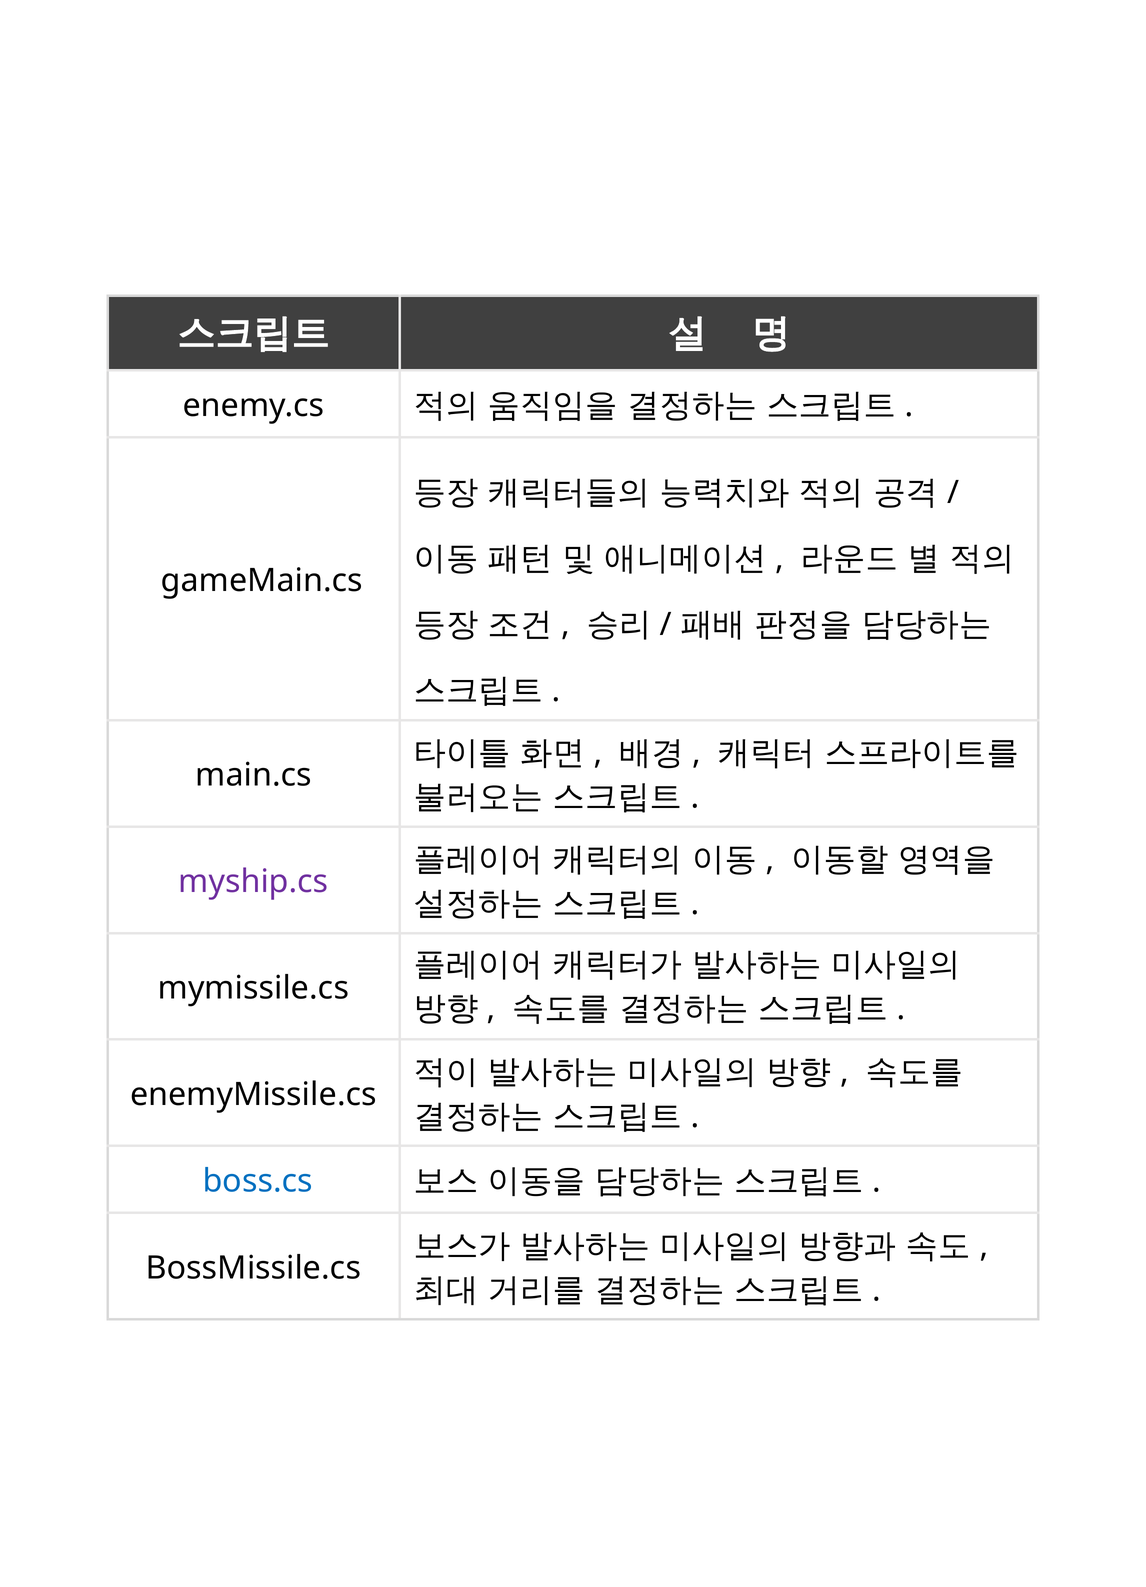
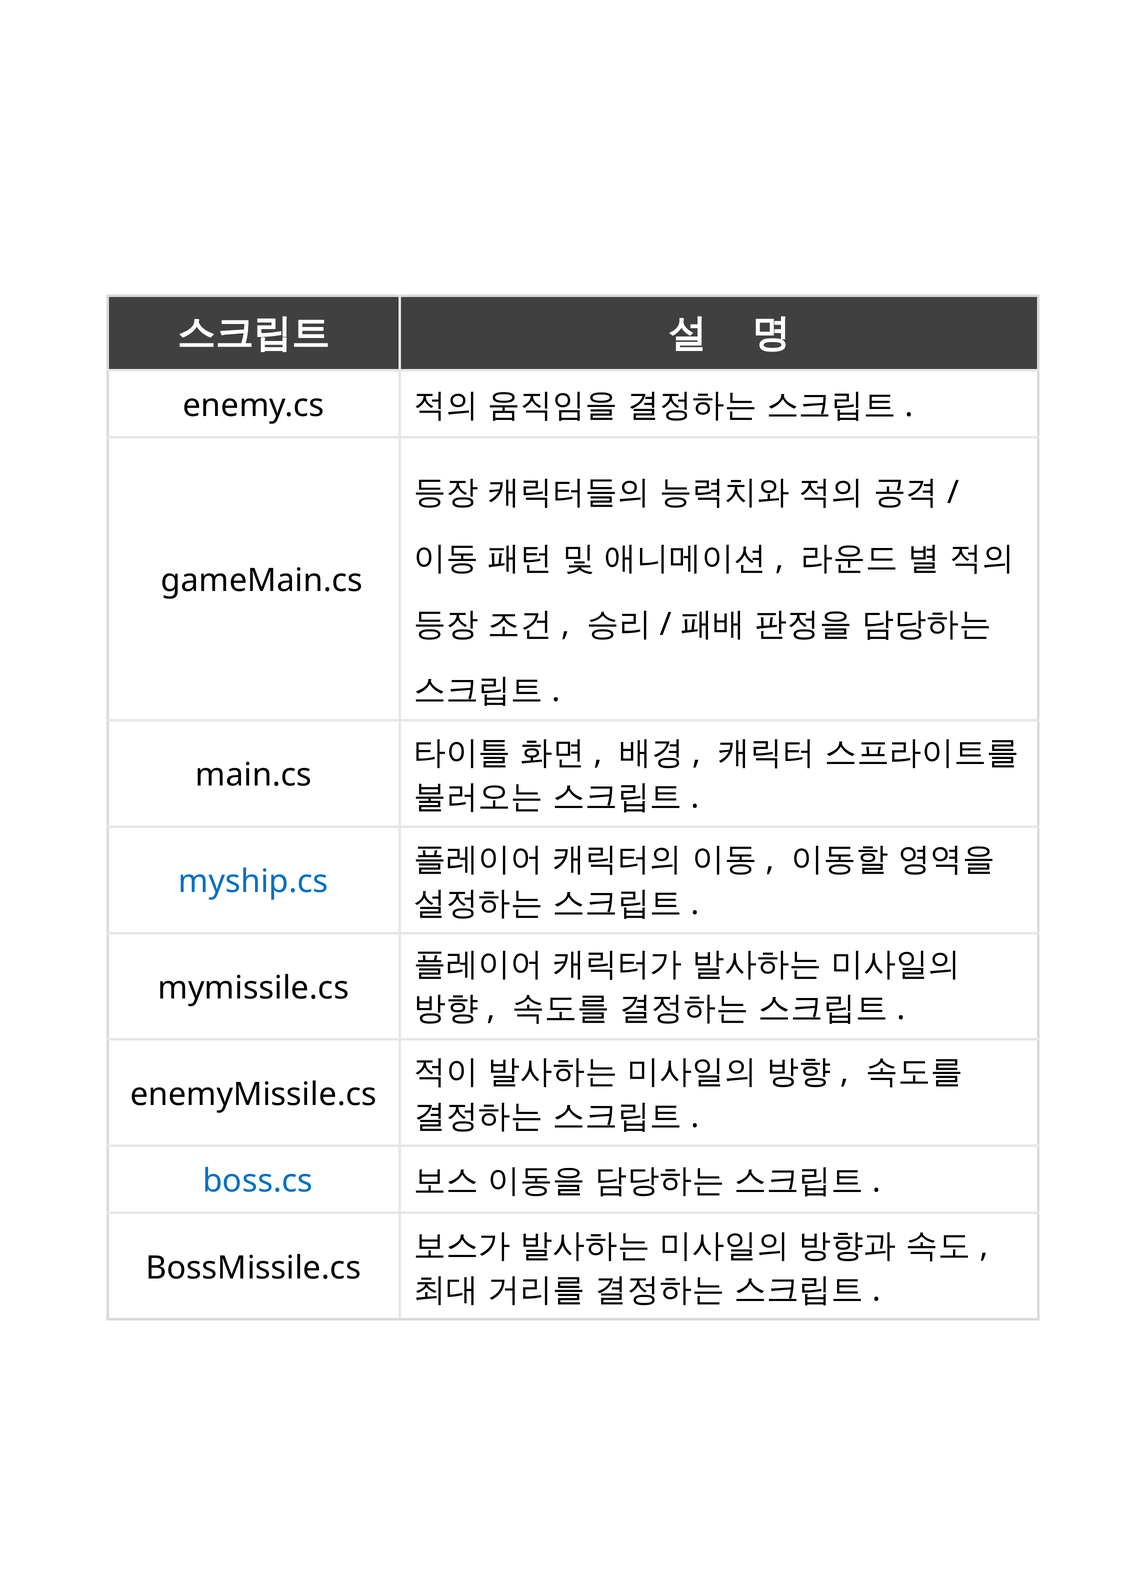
myship.cs colour: purple -> blue
